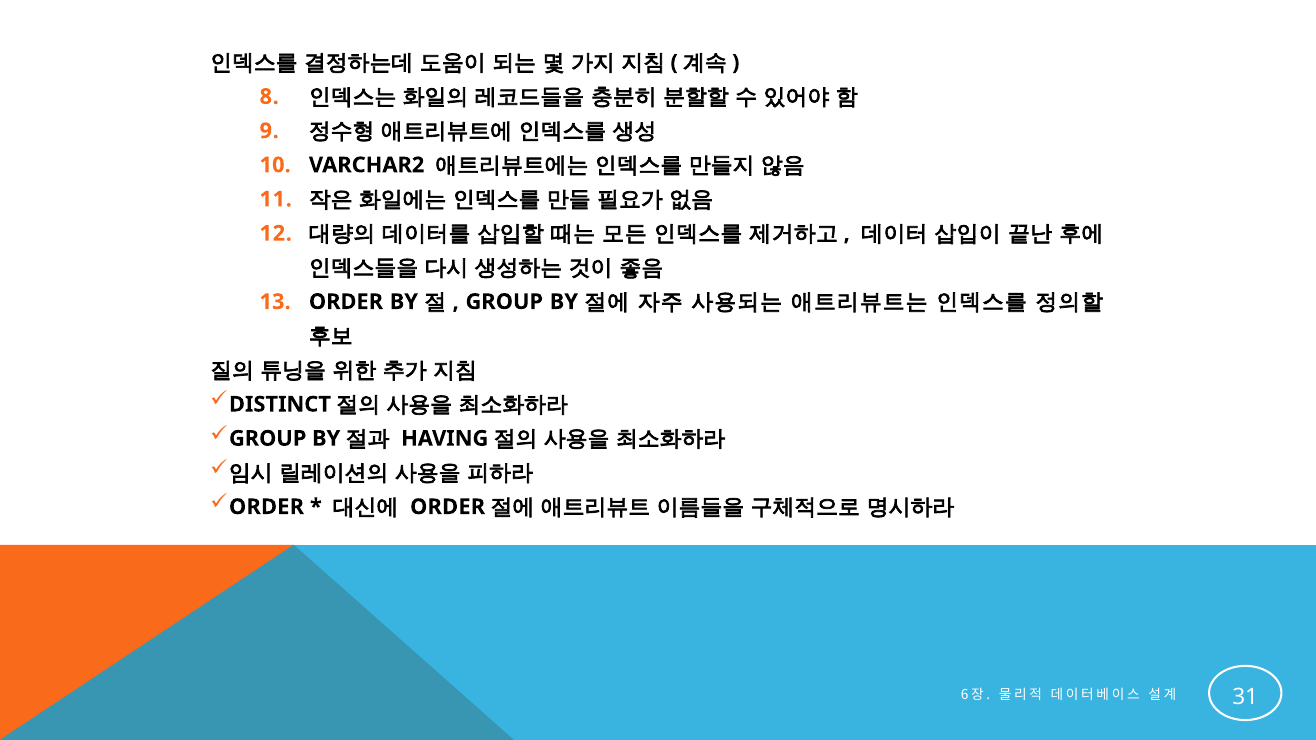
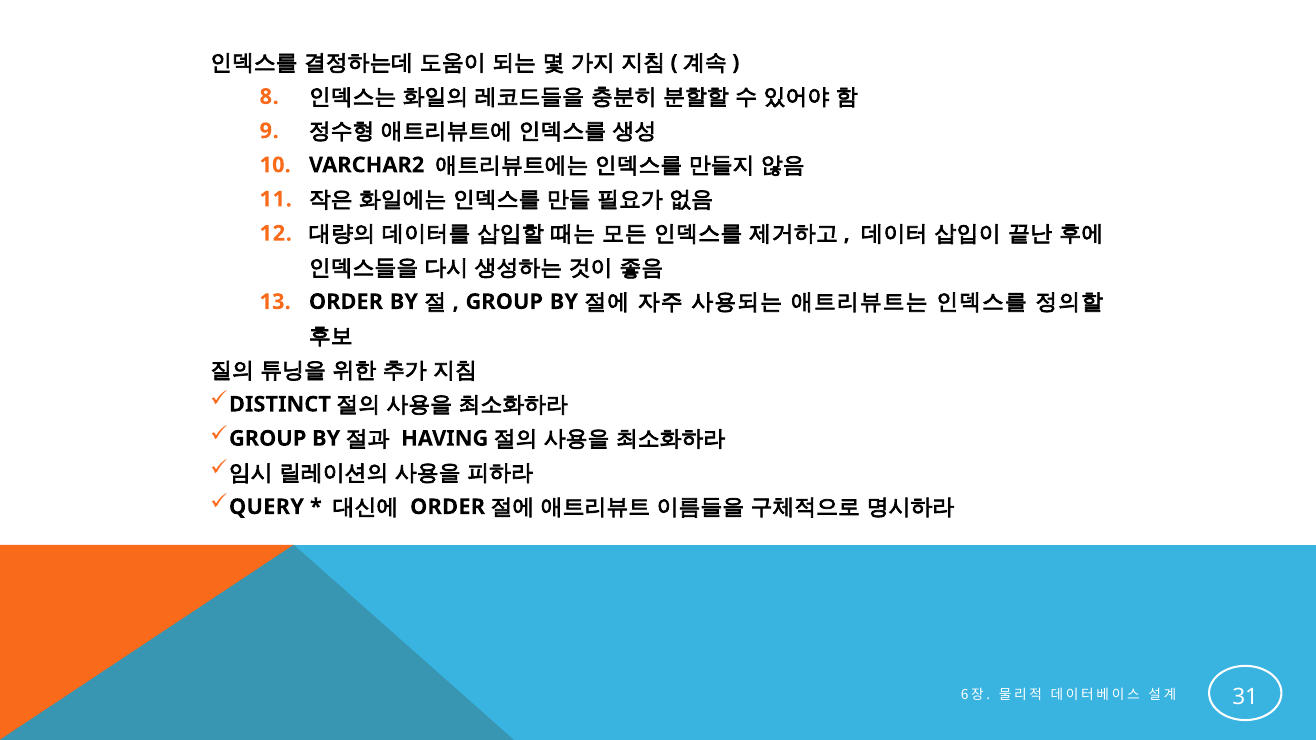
ORDER at (266, 507): ORDER -> QUERY
